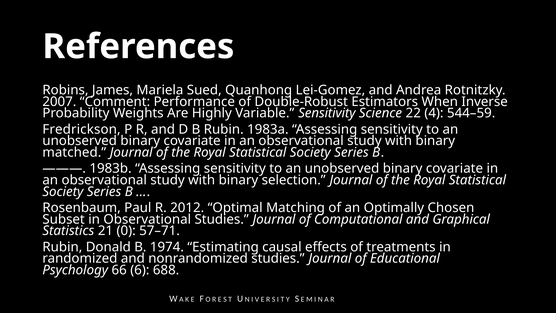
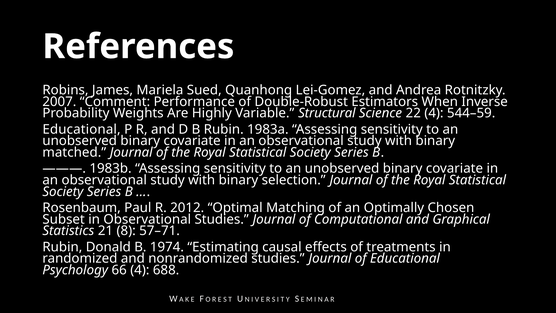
Variable Sensitivity: Sensitivity -> Structural
Fredrickson at (82, 129): Fredrickson -> Educational
0: 0 -> 8
66 6: 6 -> 4
